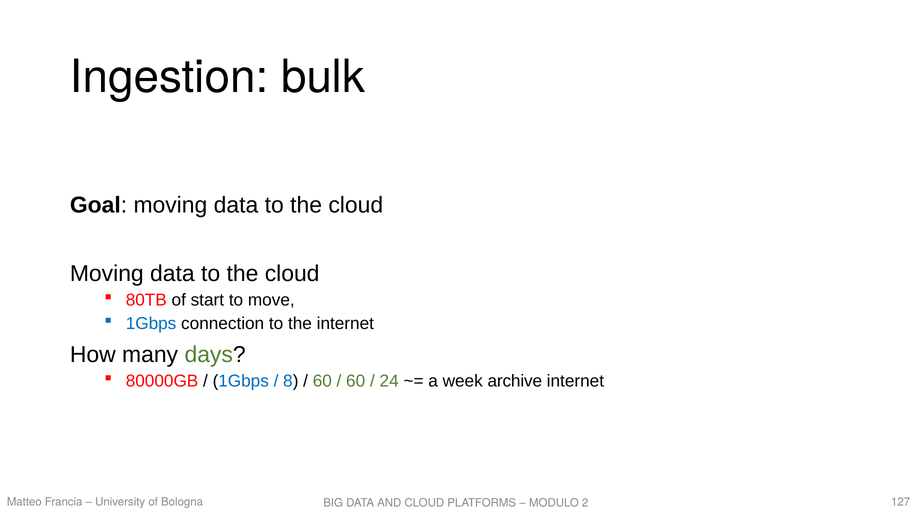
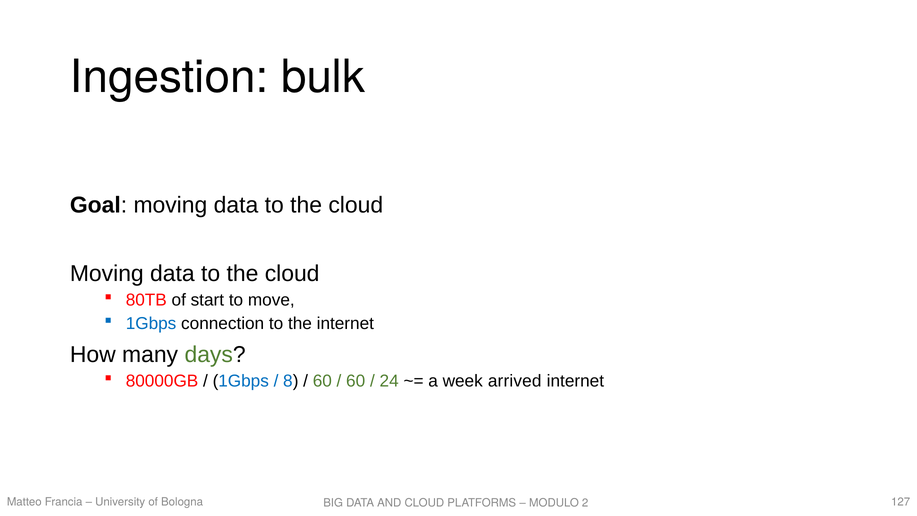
archive: archive -> arrived
